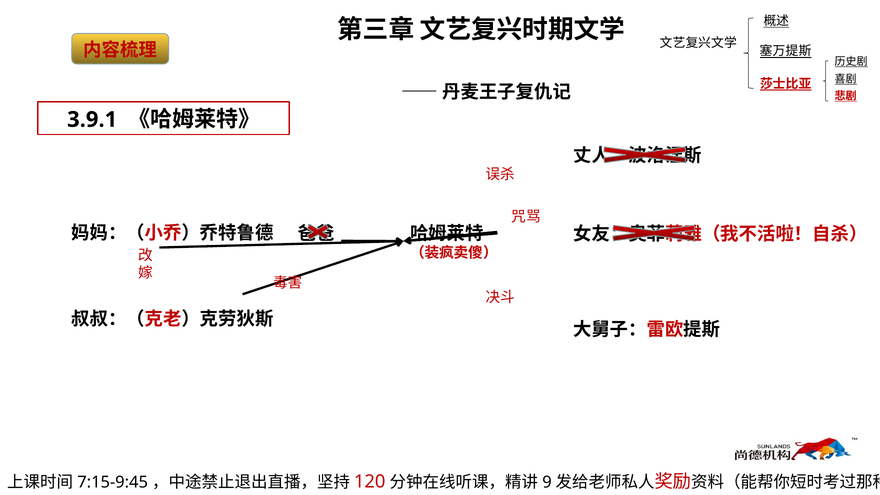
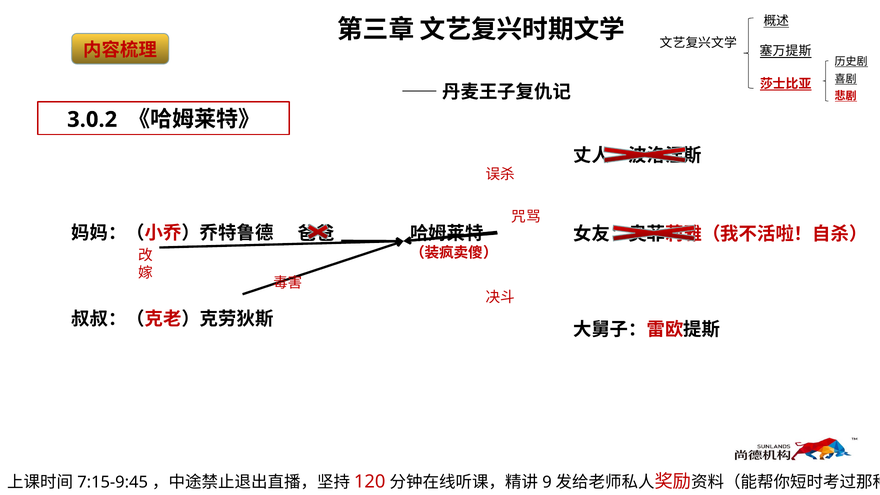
3.9.1: 3.9.1 -> 3.0.2
